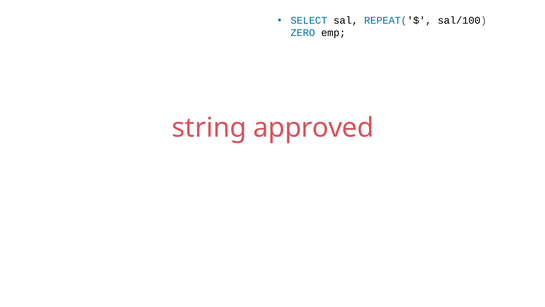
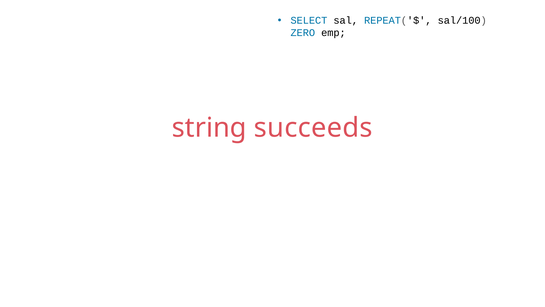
approved: approved -> succeeds
